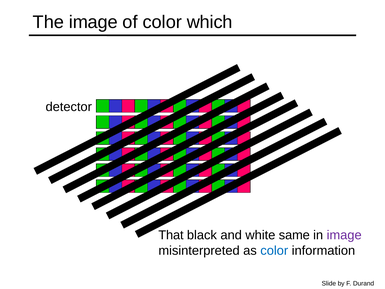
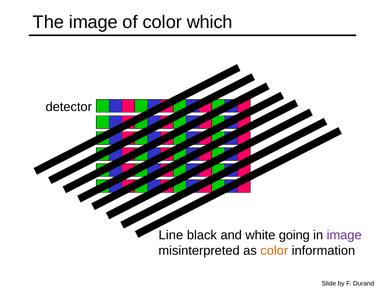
That: That -> Line
same: same -> going
color at (274, 250) colour: blue -> orange
